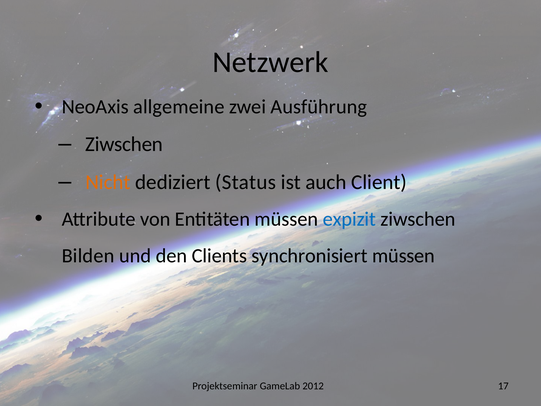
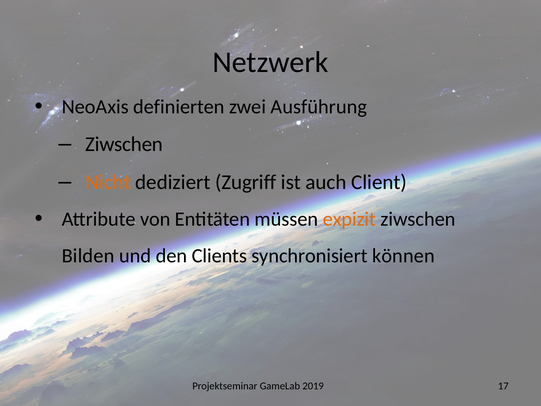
allgemeine: allgemeine -> definierten
Status: Status -> Zugriff
expizit colour: blue -> orange
synchronisiert müssen: müssen -> können
2012: 2012 -> 2019
